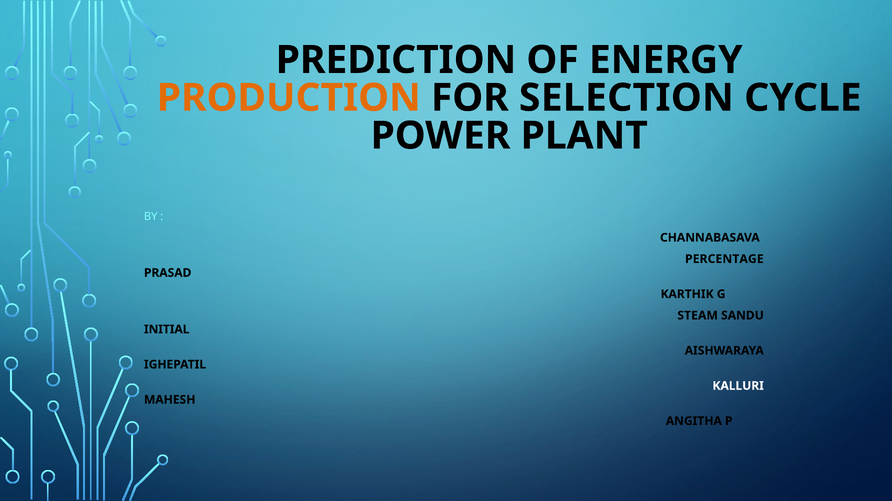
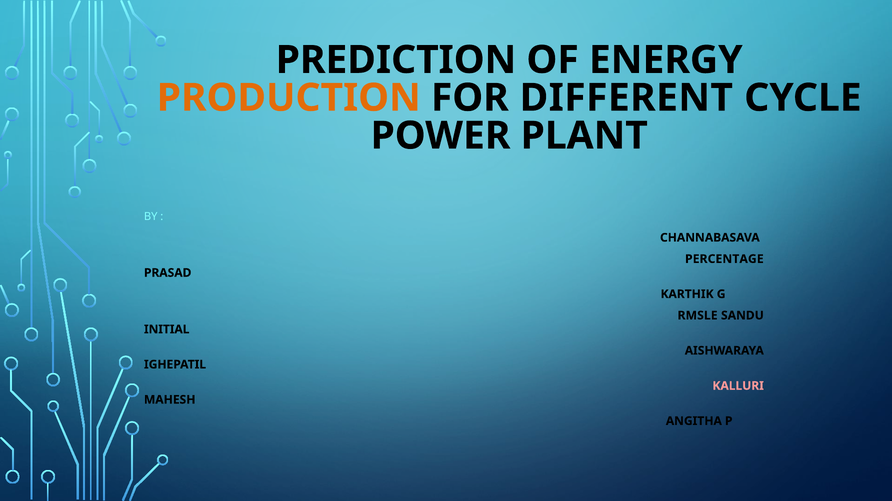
SELECTION: SELECTION -> DIFFERENT
STEAM: STEAM -> RMSLE
KALLURI colour: white -> pink
